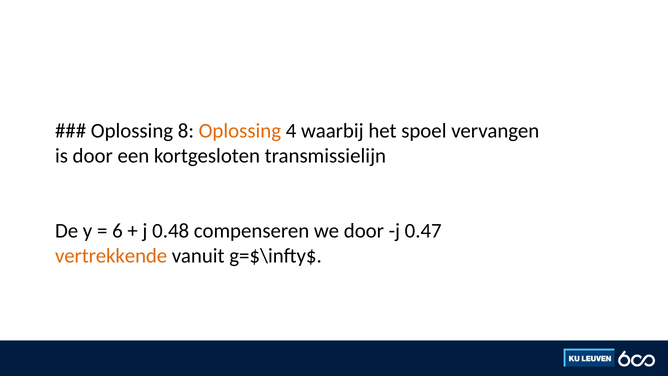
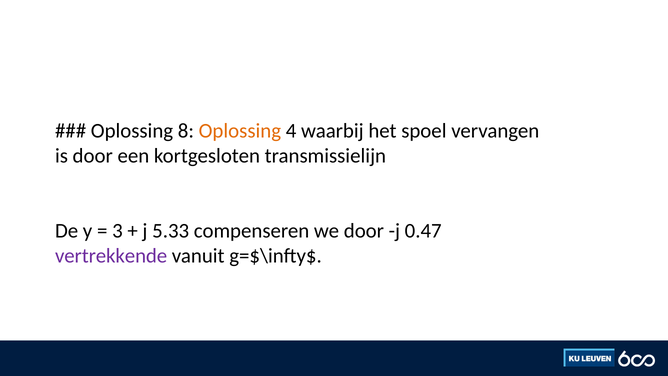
6: 6 -> 3
0.48: 0.48 -> 5.33
vertrekkende colour: orange -> purple
